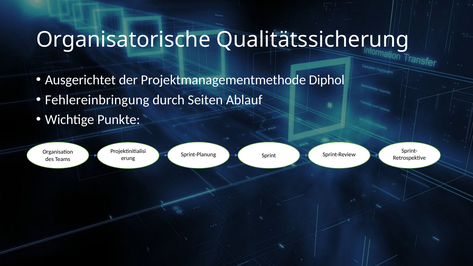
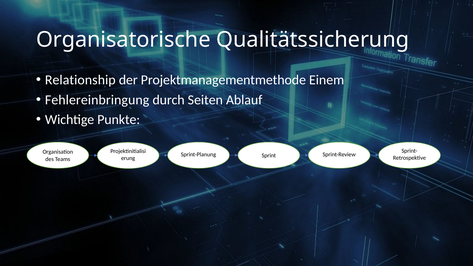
Ausgerichtet: Ausgerichtet -> Relationship
Diphol: Diphol -> Einem
